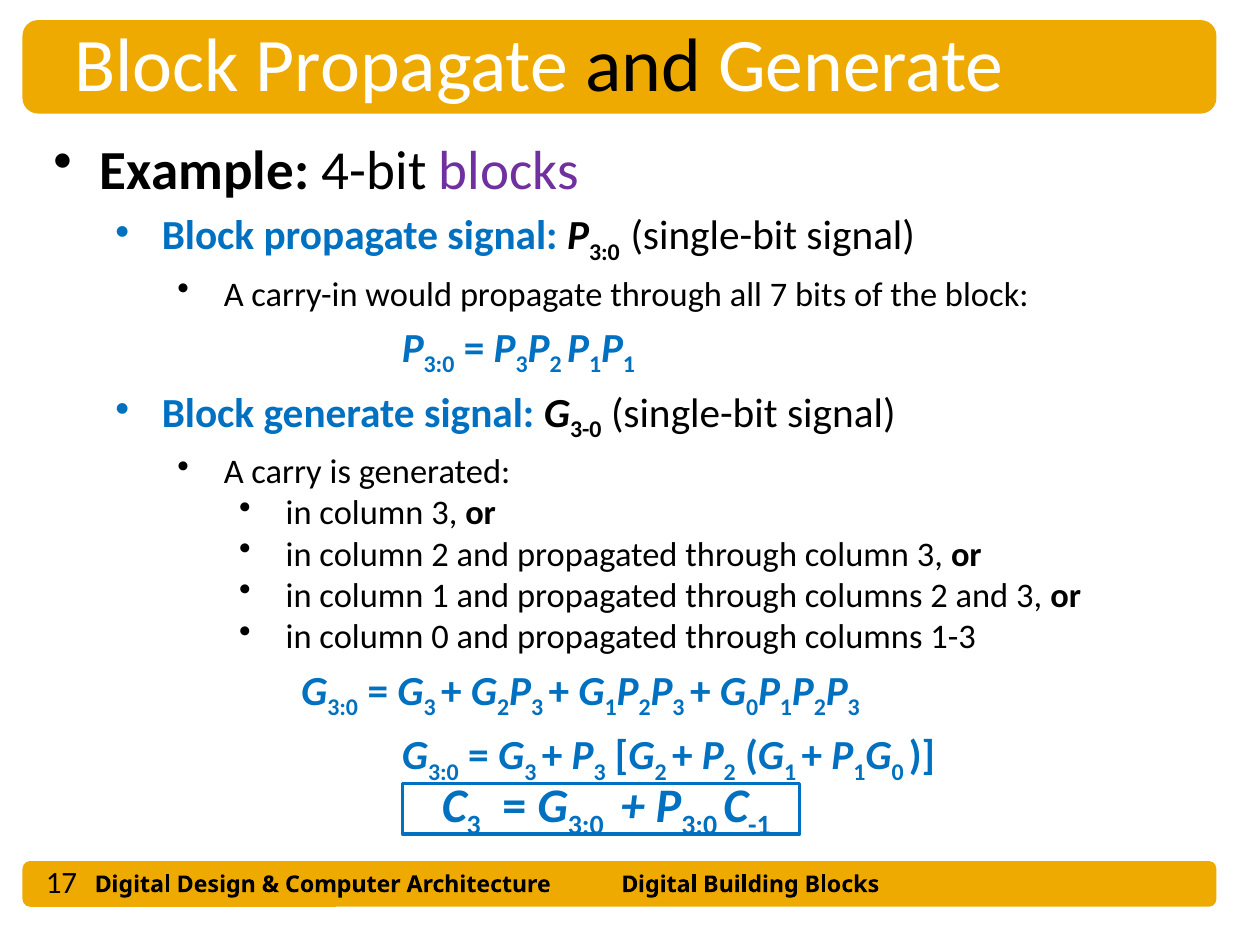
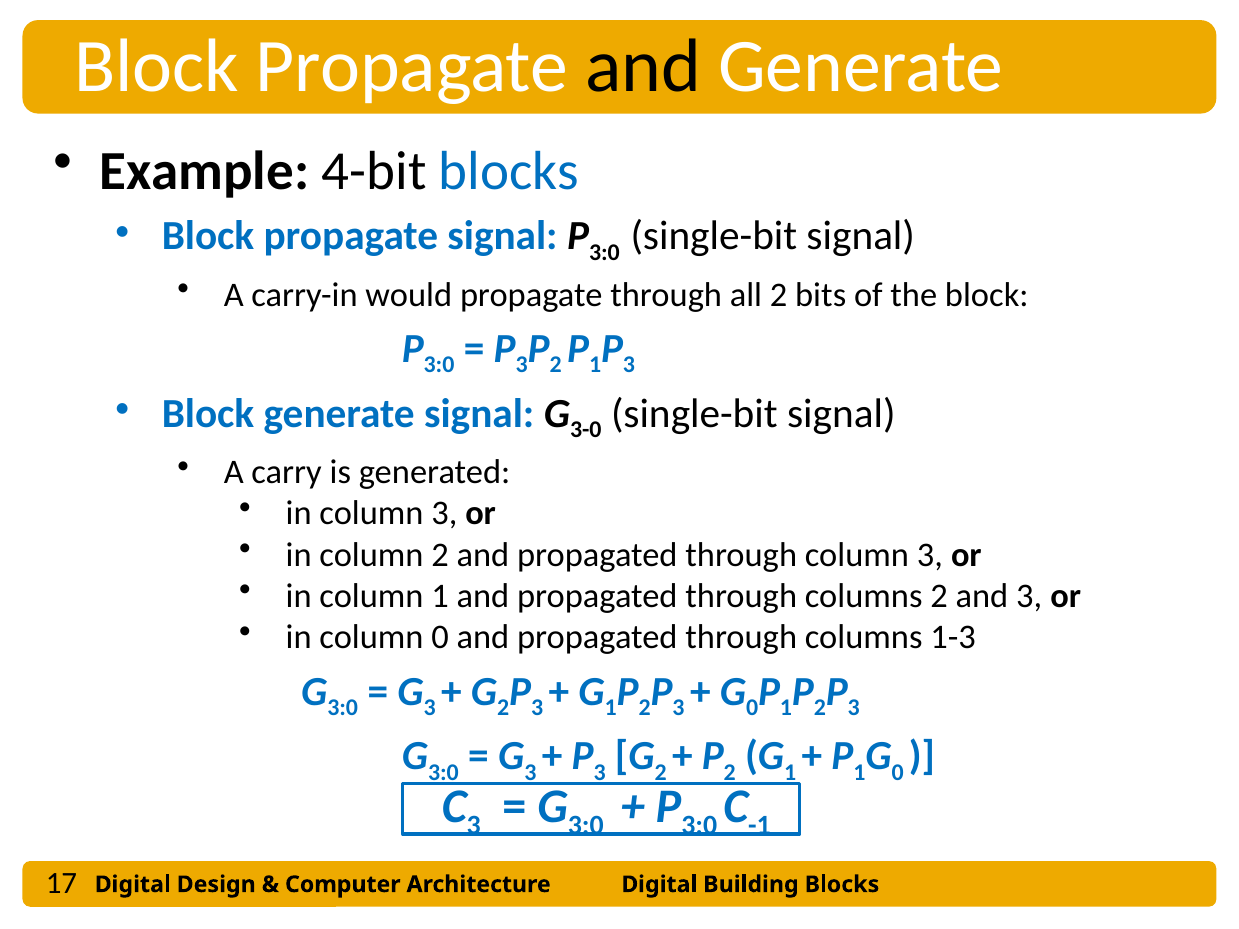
blocks at (509, 171) colour: purple -> blue
all 7: 7 -> 2
1 at (629, 365): 1 -> 3
